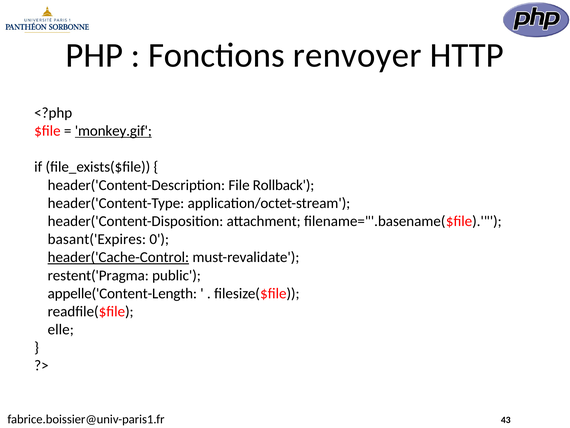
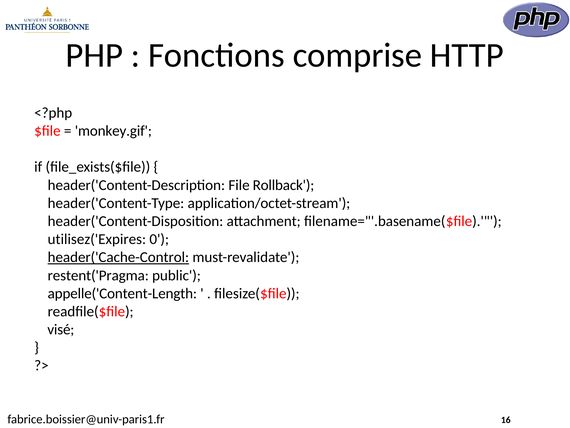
renvoyer: renvoyer -> comprise
monkey.gif underline: present -> none
basant('Expires: basant('Expires -> utilisez('Expires
elle: elle -> visé
43: 43 -> 16
